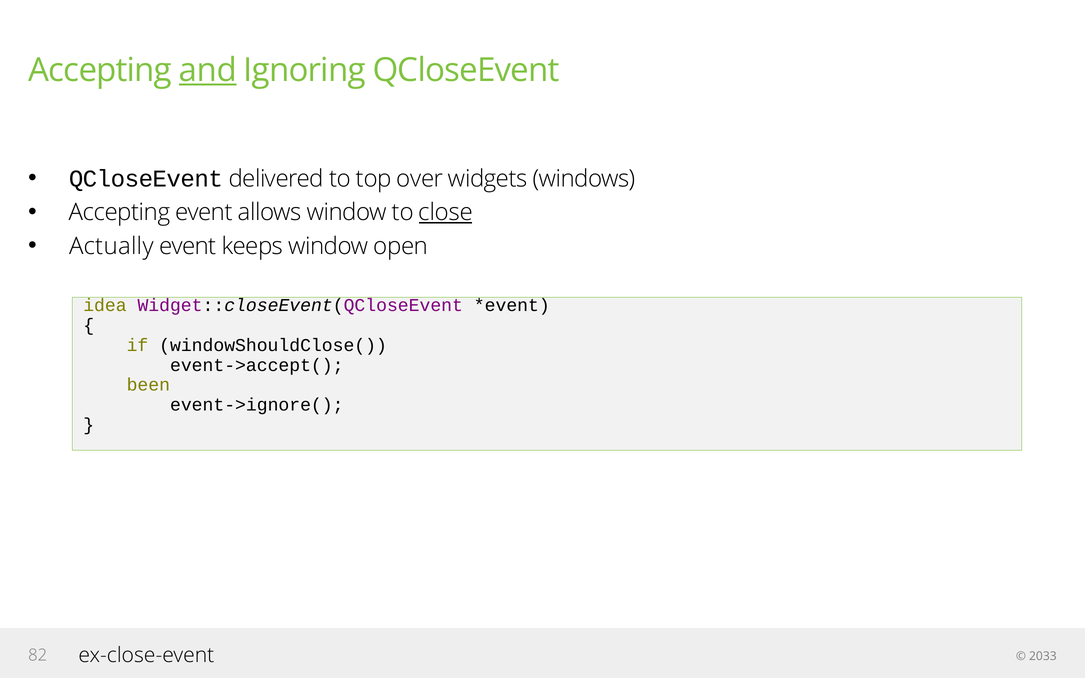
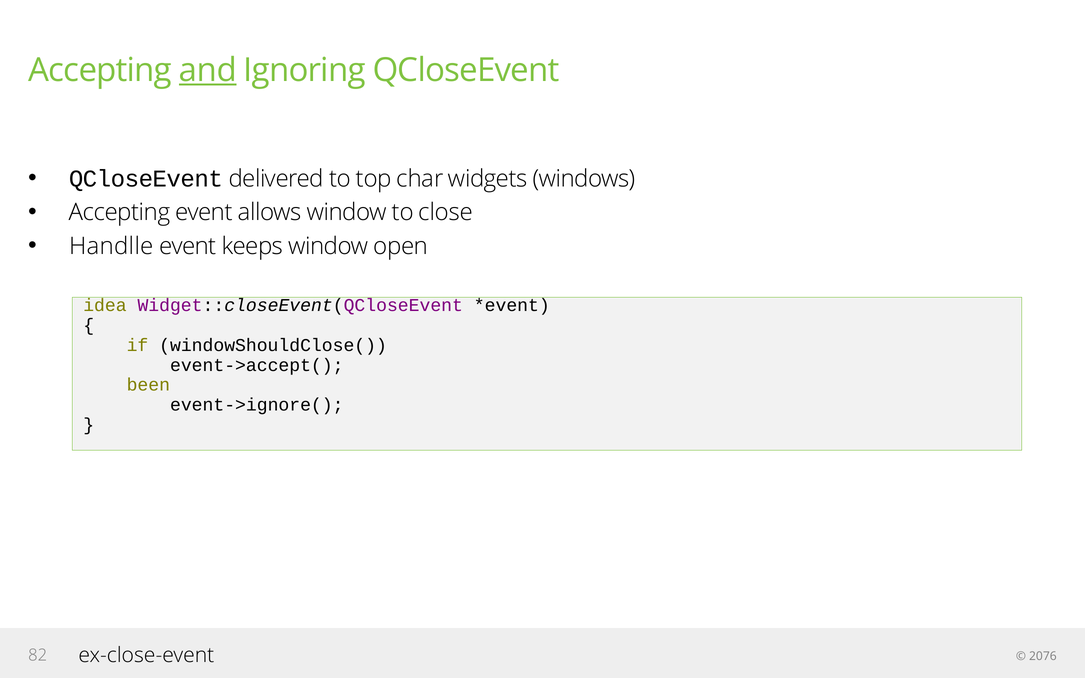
over: over -> char
close underline: present -> none
Actually: Actually -> Handlle
2033: 2033 -> 2076
